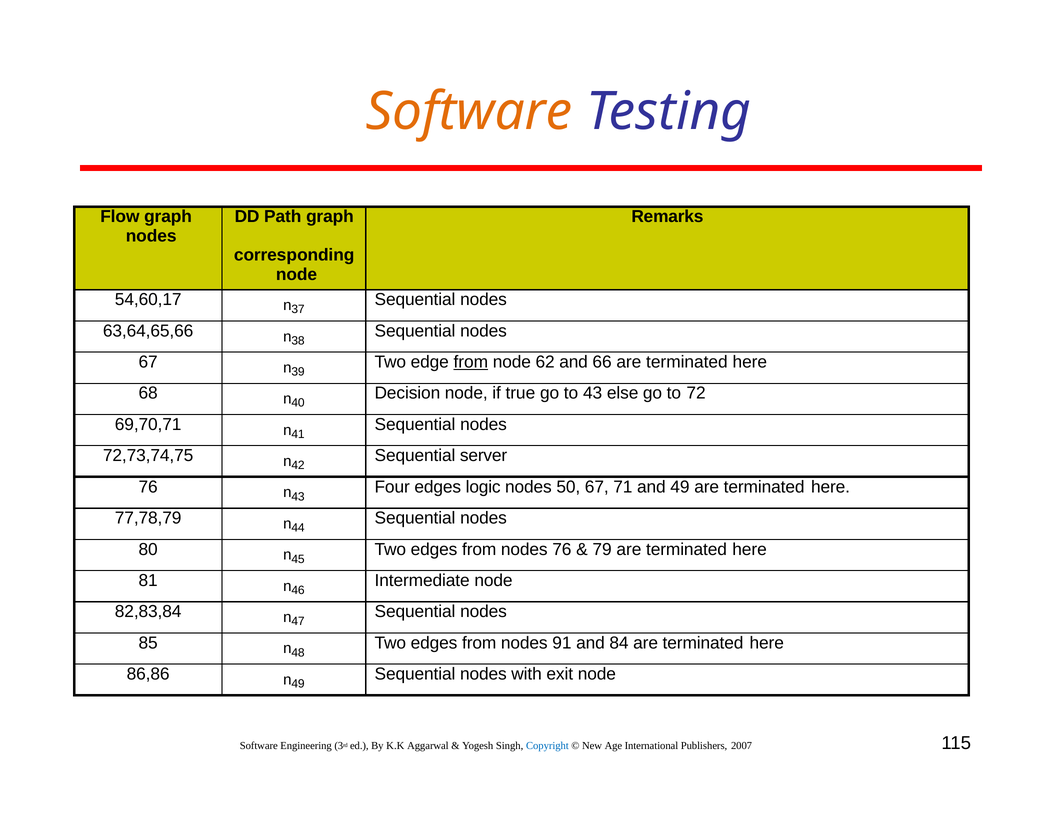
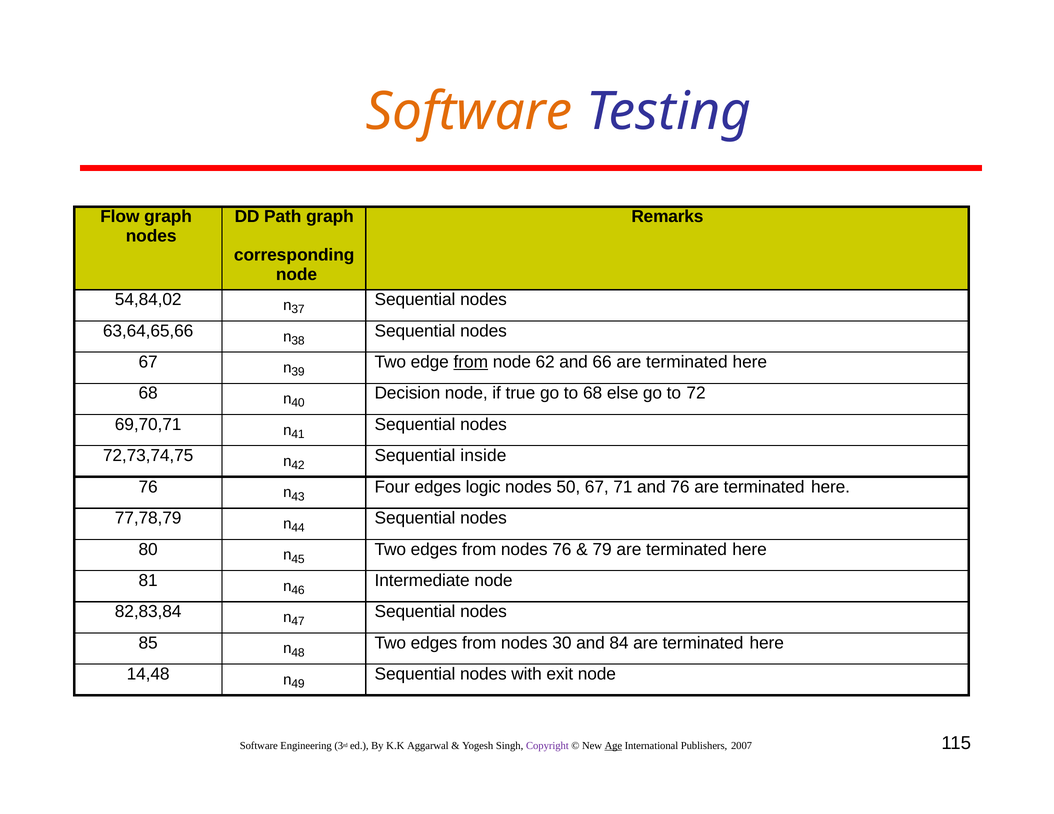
54,60,17: 54,60,17 -> 54,84,02
to 43: 43 -> 68
server: server -> inside
and 49: 49 -> 76
91: 91 -> 30
86,86: 86,86 -> 14,48
Copyright colour: blue -> purple
Age underline: none -> present
